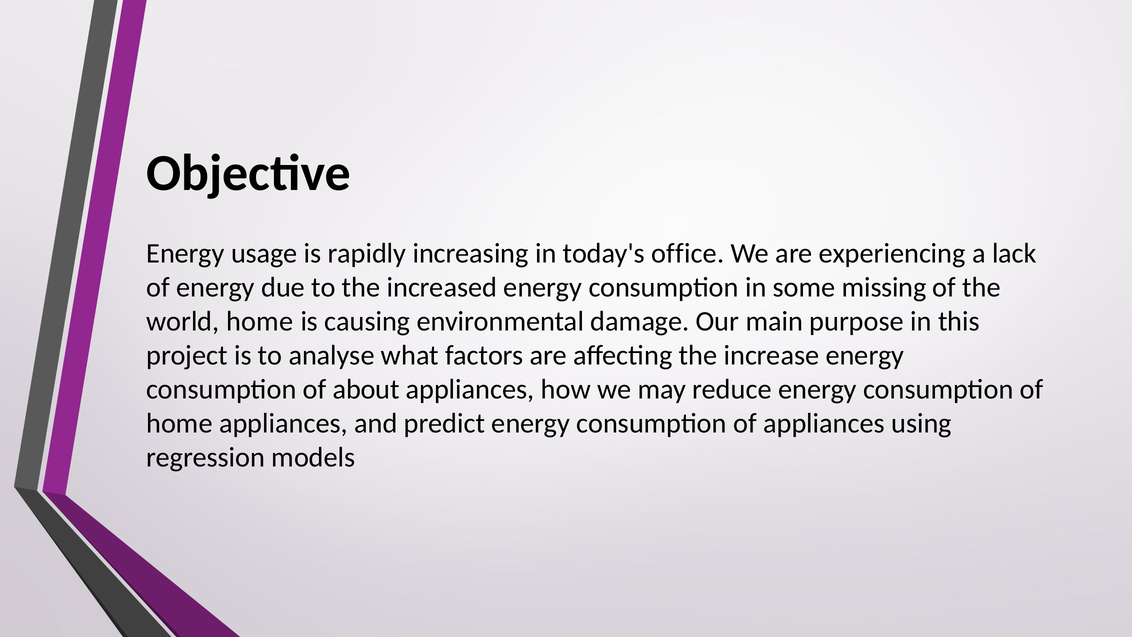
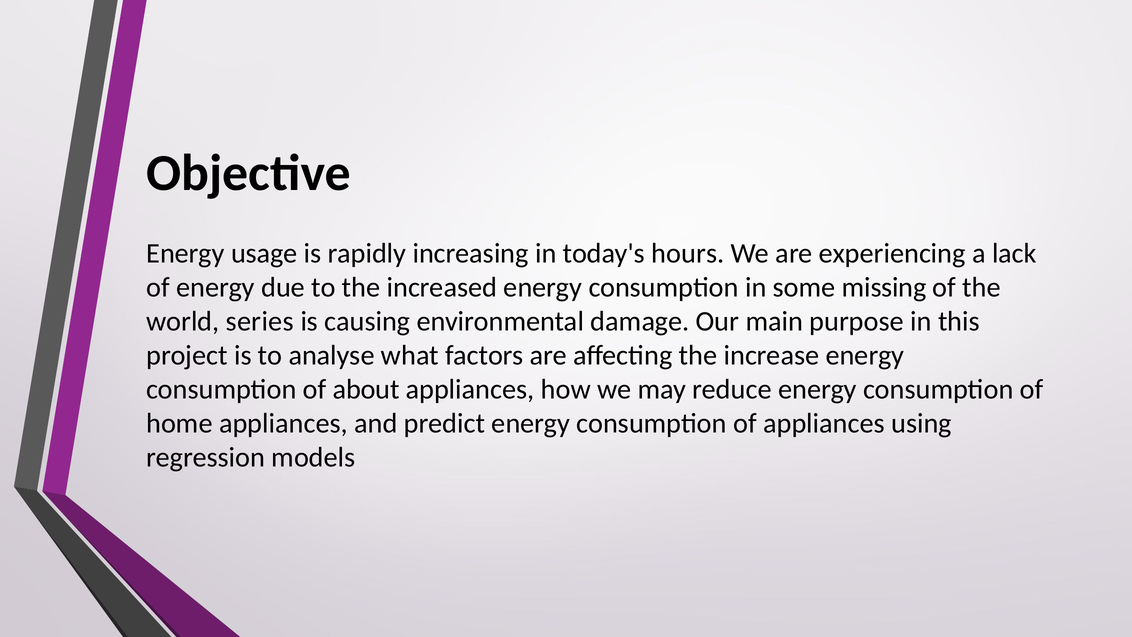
office: office -> hours
world home: home -> series
